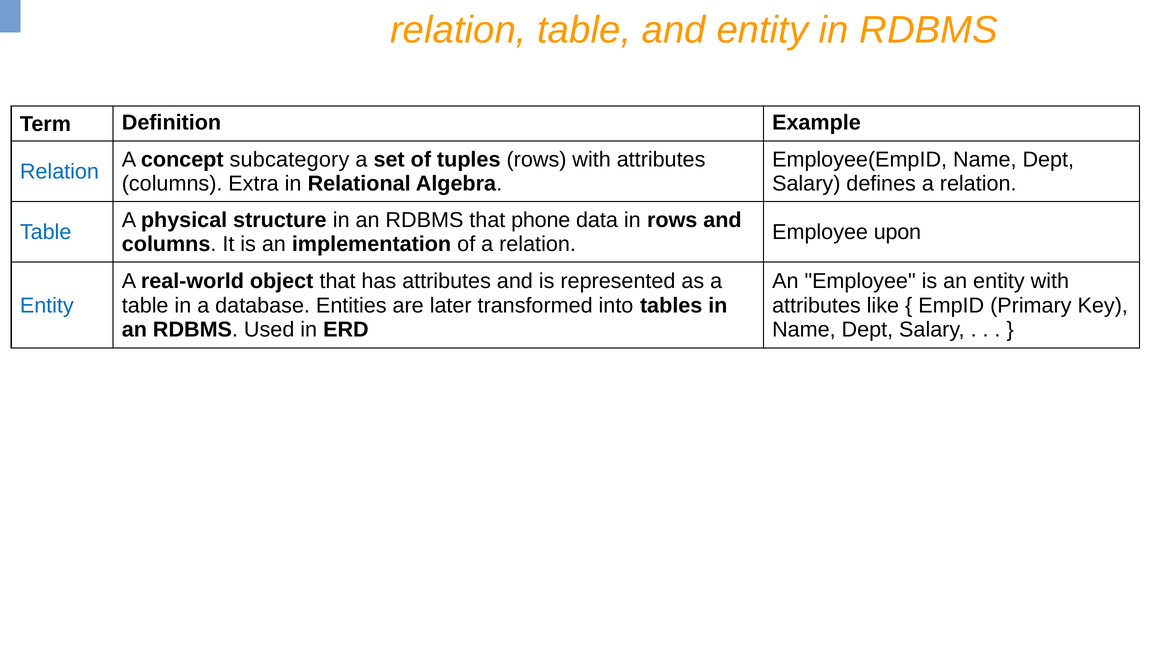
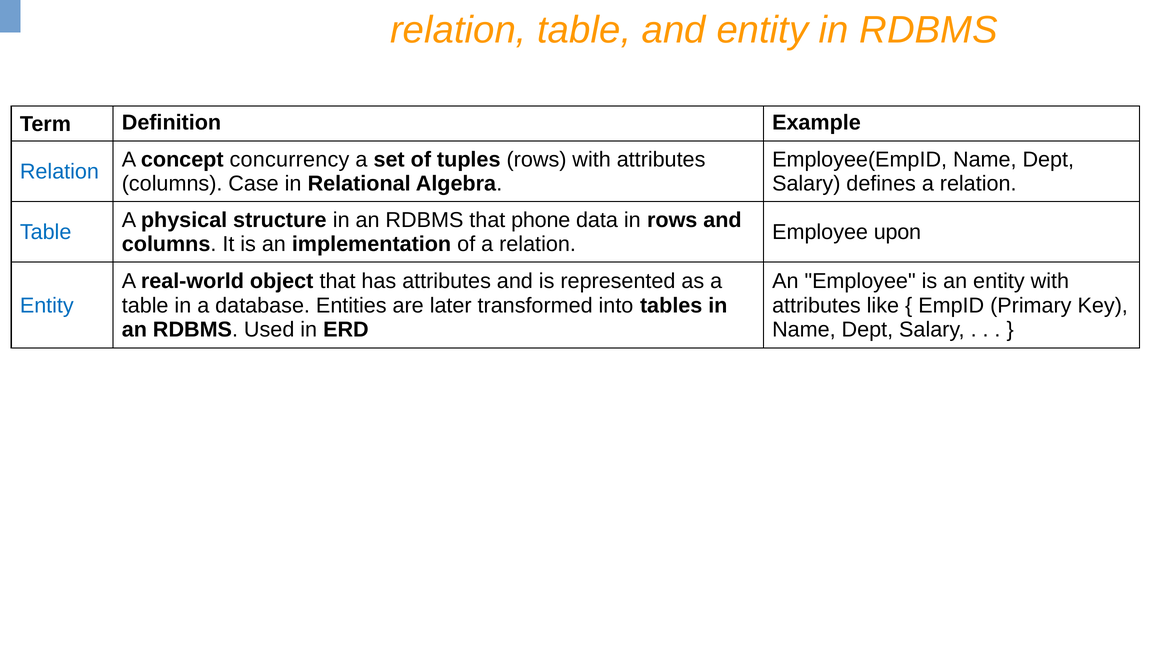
subcategory: subcategory -> concurrency
Extra: Extra -> Case
